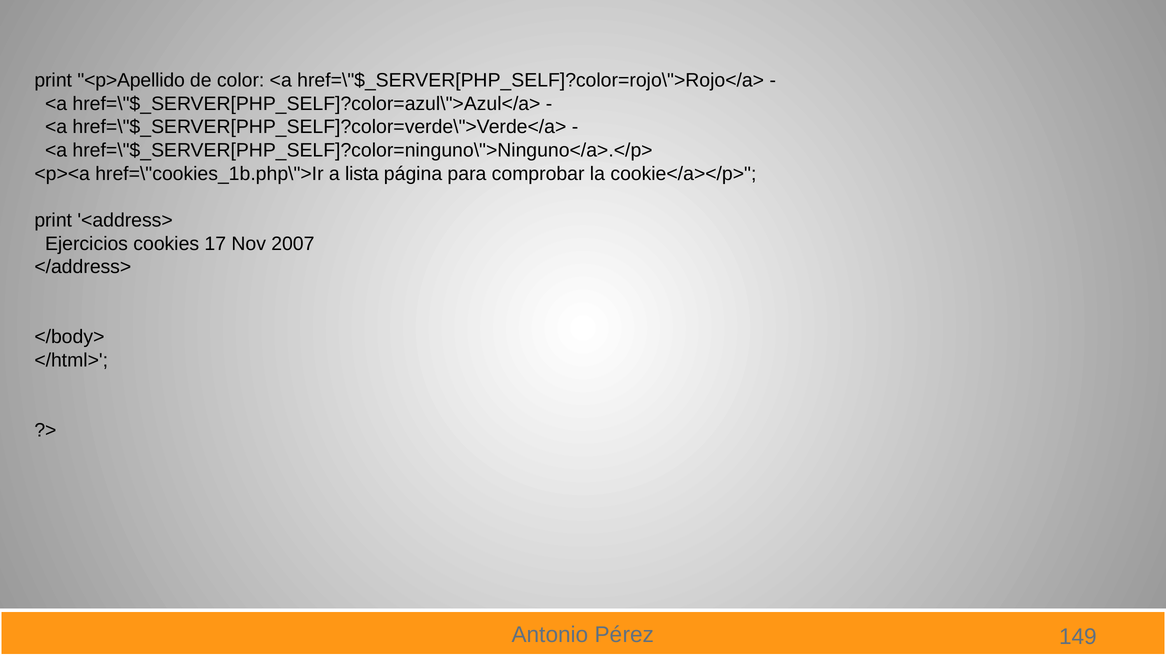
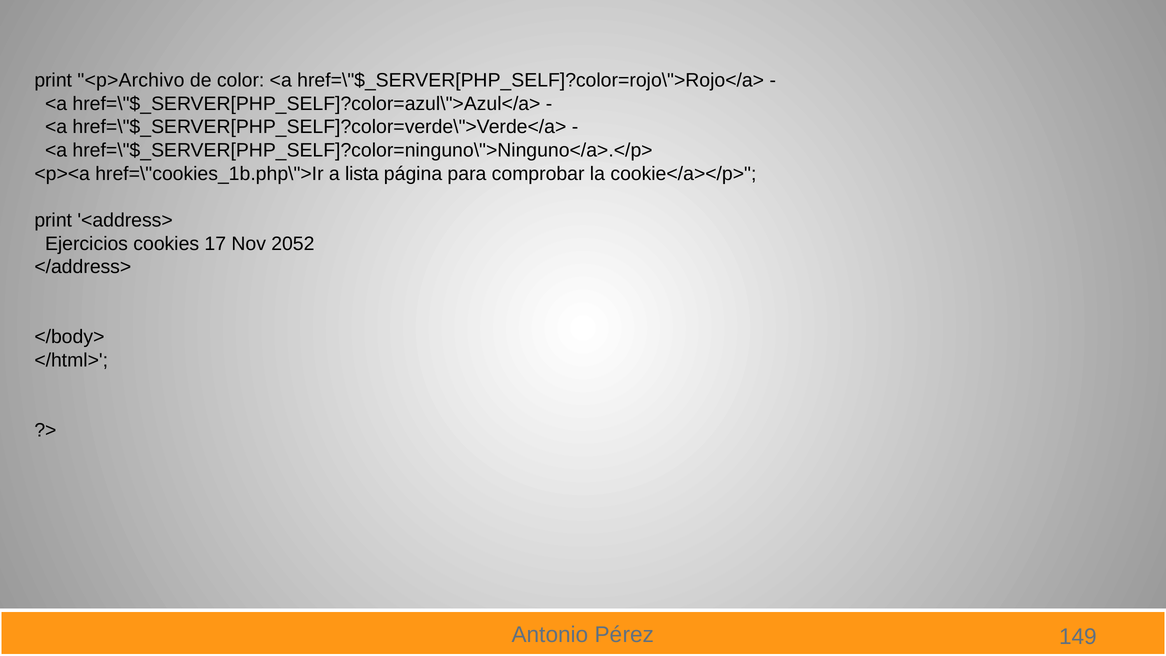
<p>Apellido: <p>Apellido -> <p>Archivo
2007: 2007 -> 2052
